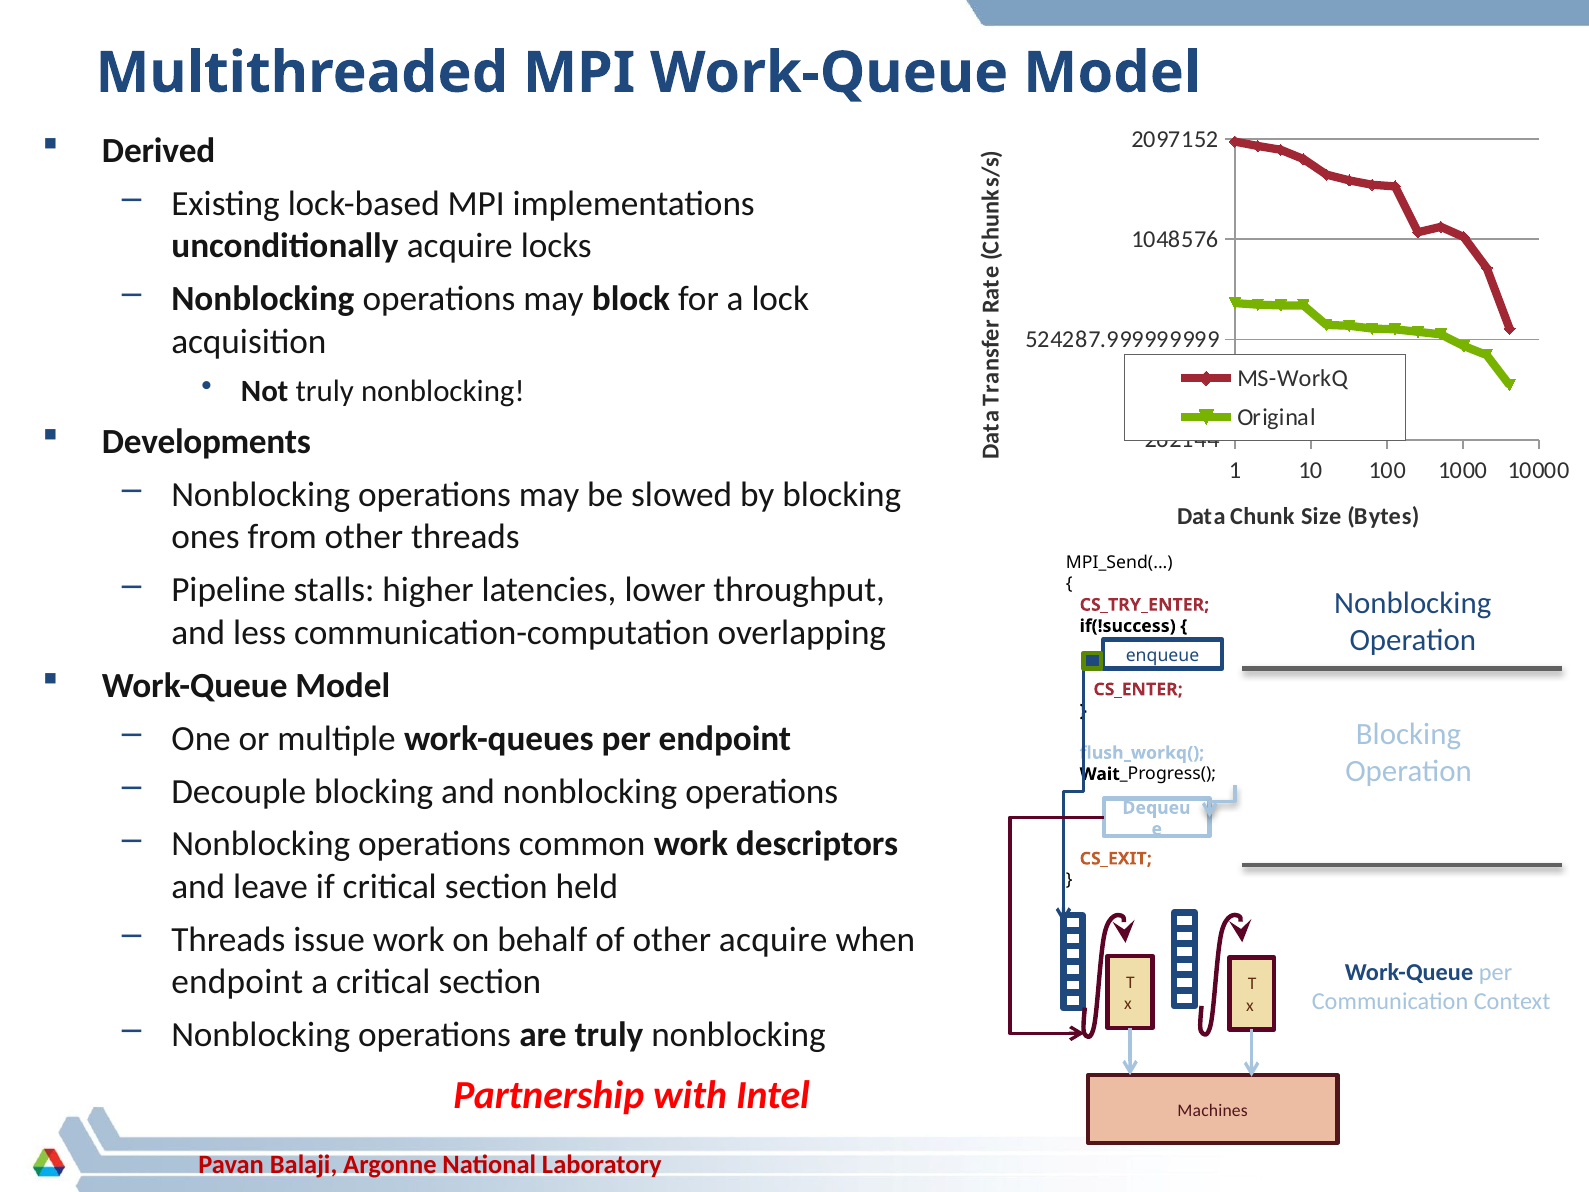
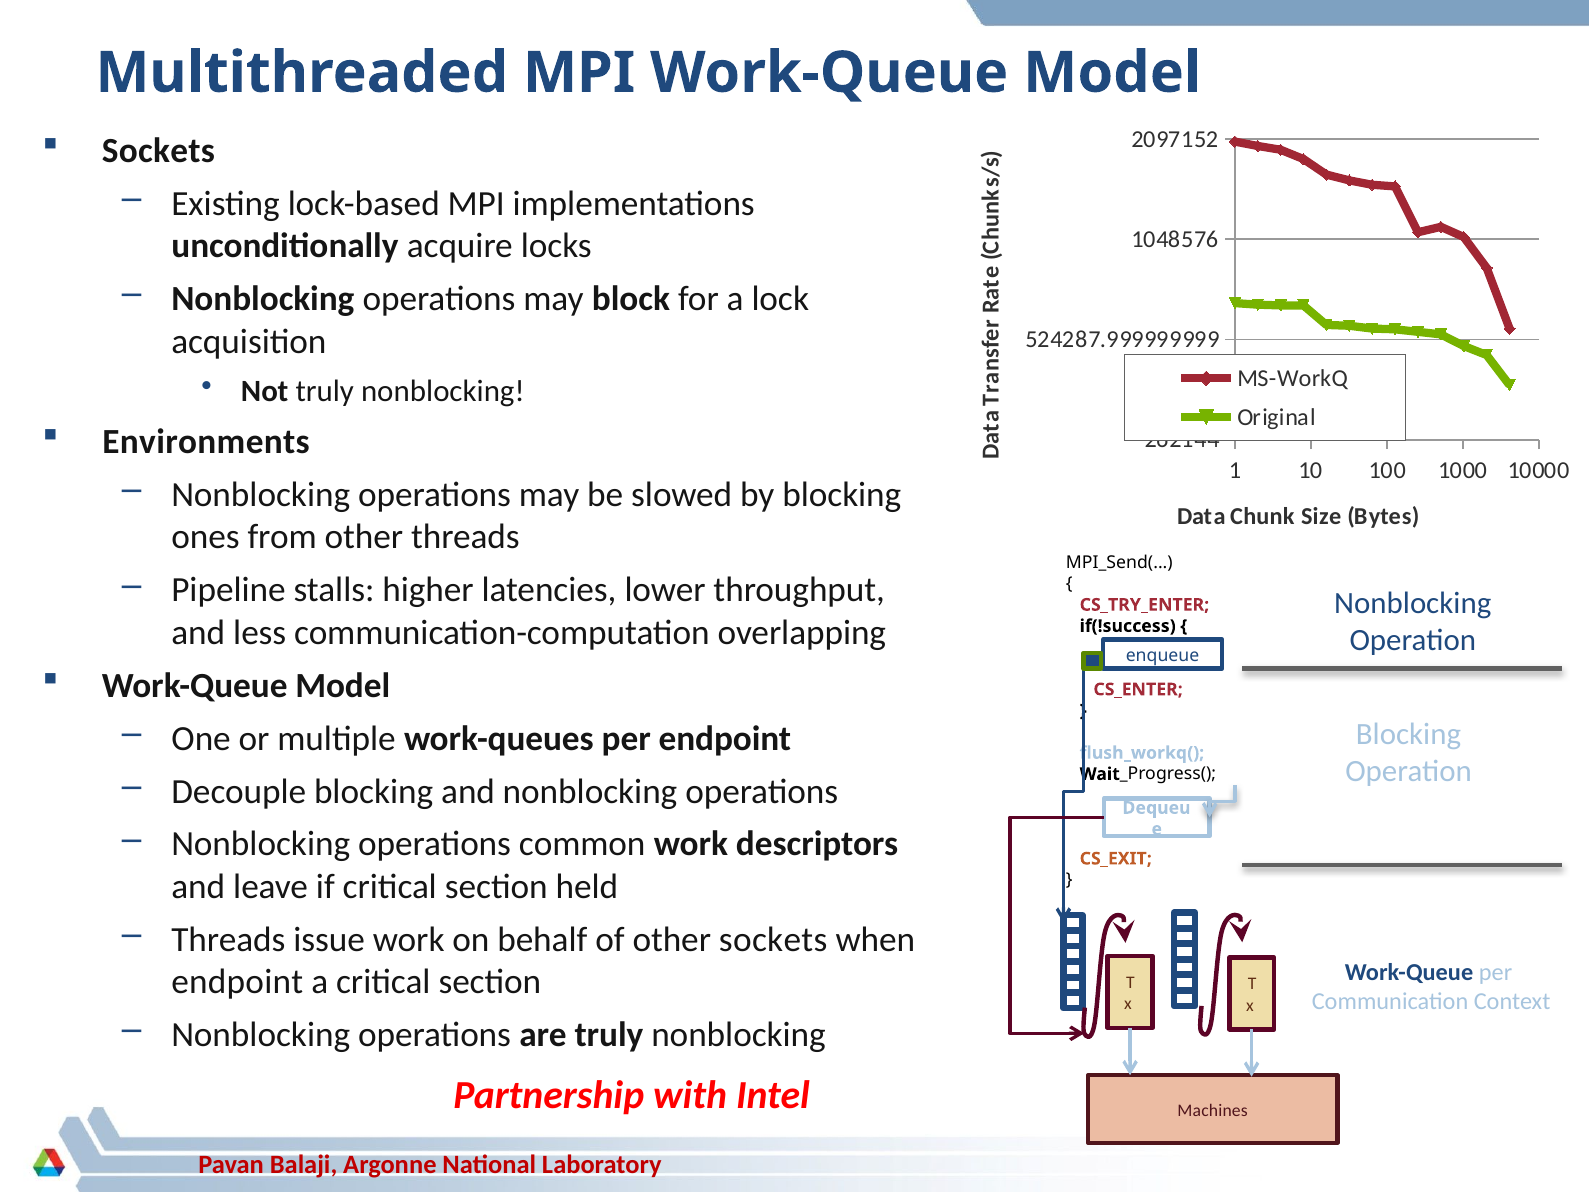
Derived at (159, 151): Derived -> Sockets
Developments: Developments -> Environments
other acquire: acquire -> sockets
